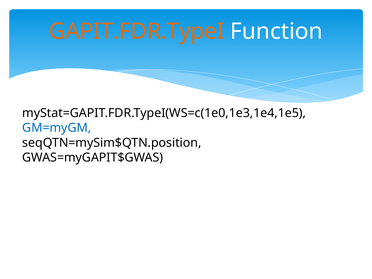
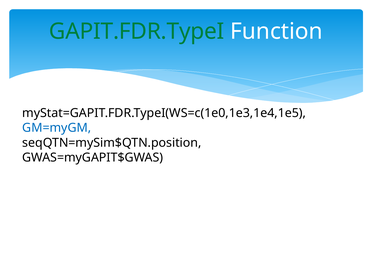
GAPIT.FDR.TypeI colour: orange -> green
